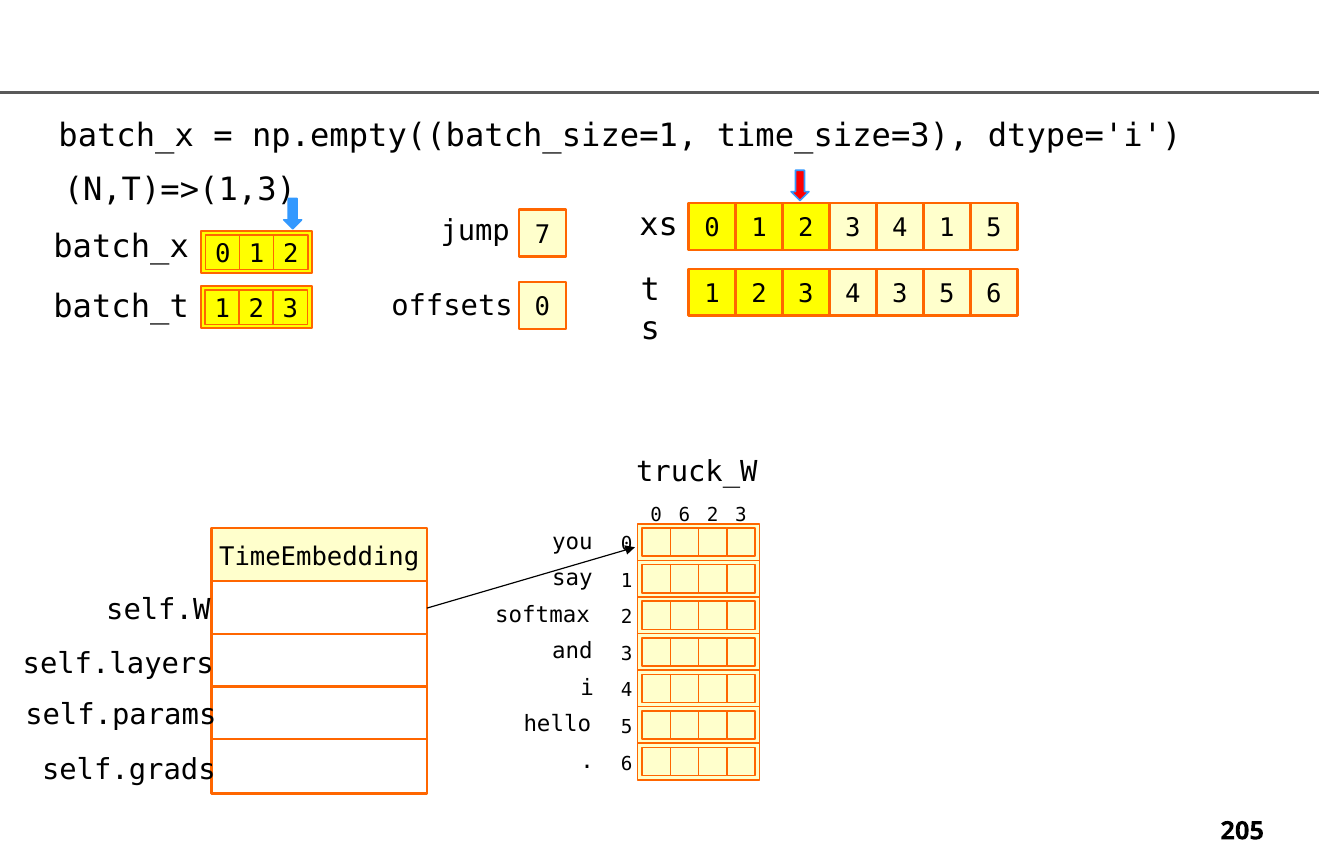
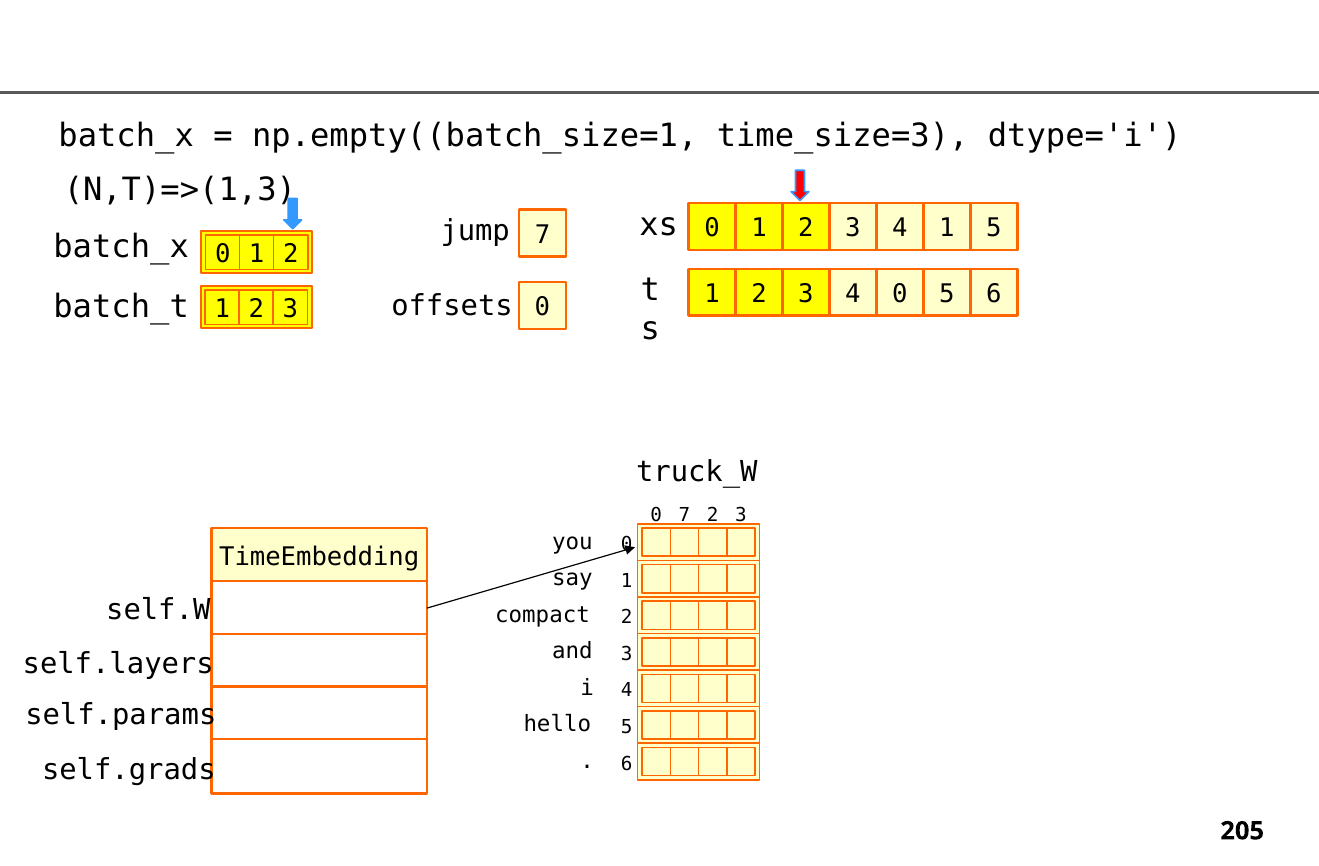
4 3: 3 -> 0
0 6: 6 -> 7
softmax: softmax -> compact
